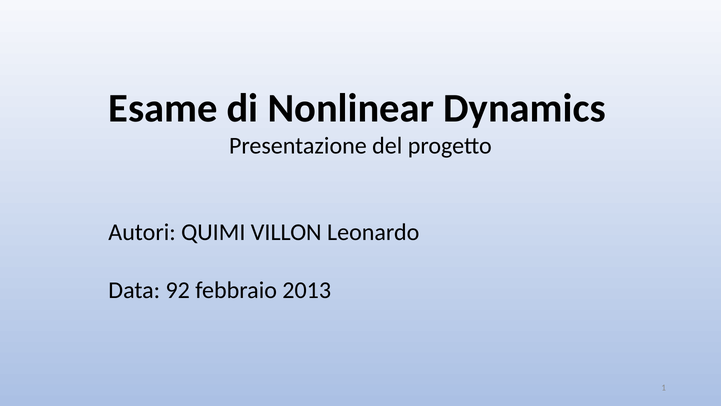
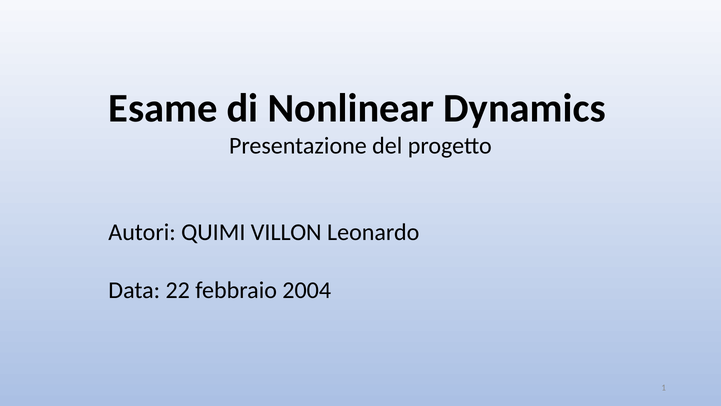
92: 92 -> 22
2013: 2013 -> 2004
